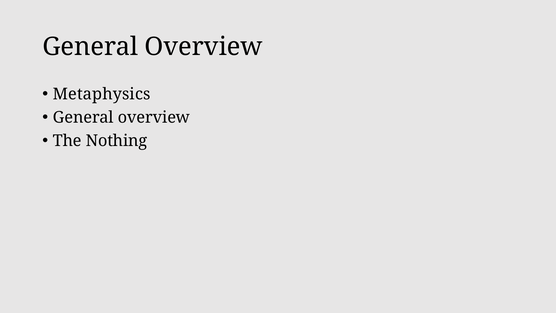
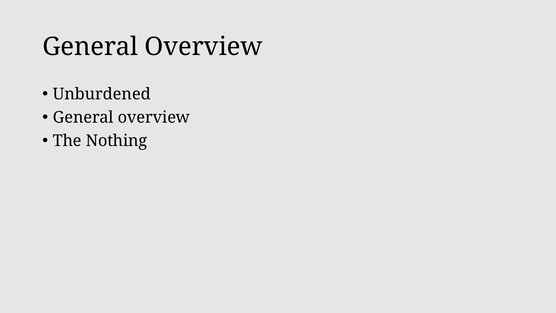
Metaphysics: Metaphysics -> Unburdened
